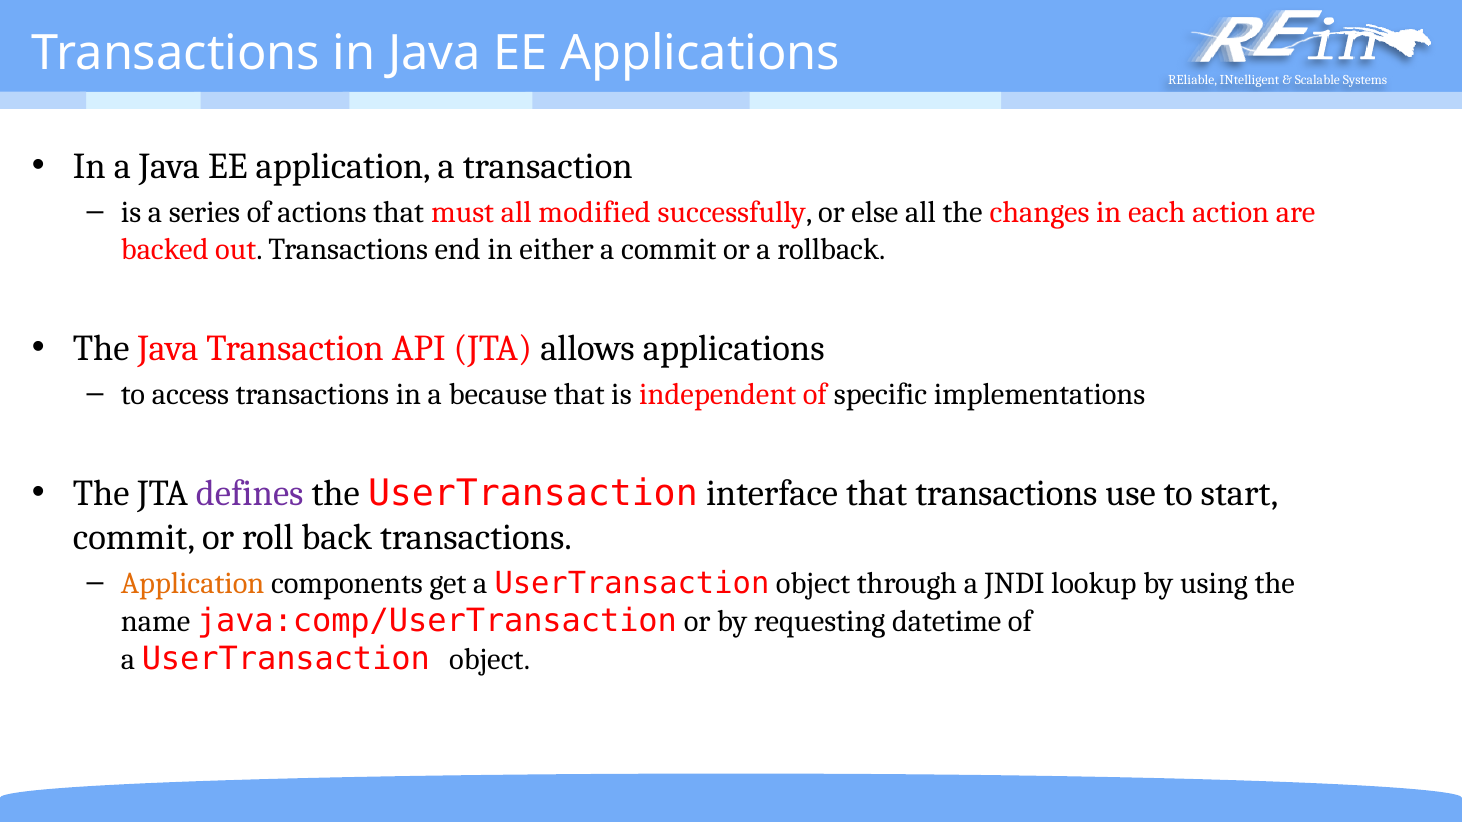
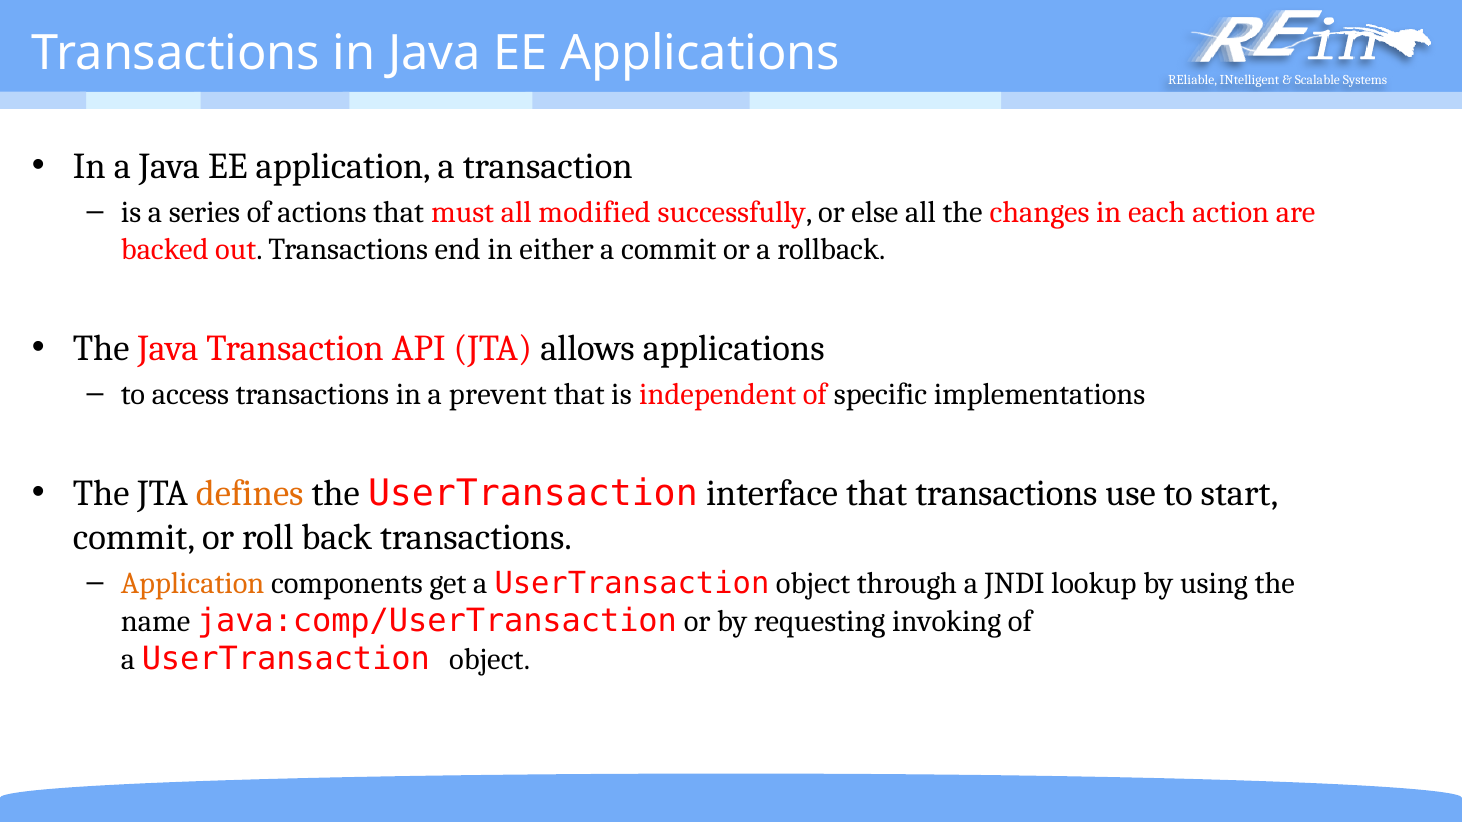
because: because -> prevent
defines colour: purple -> orange
datetime: datetime -> invoking
